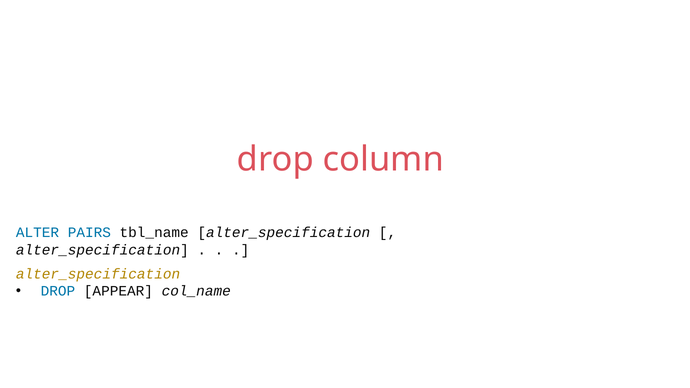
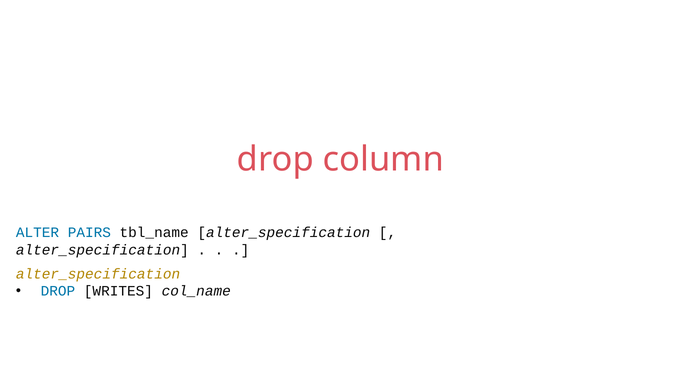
APPEAR: APPEAR -> WRITES
